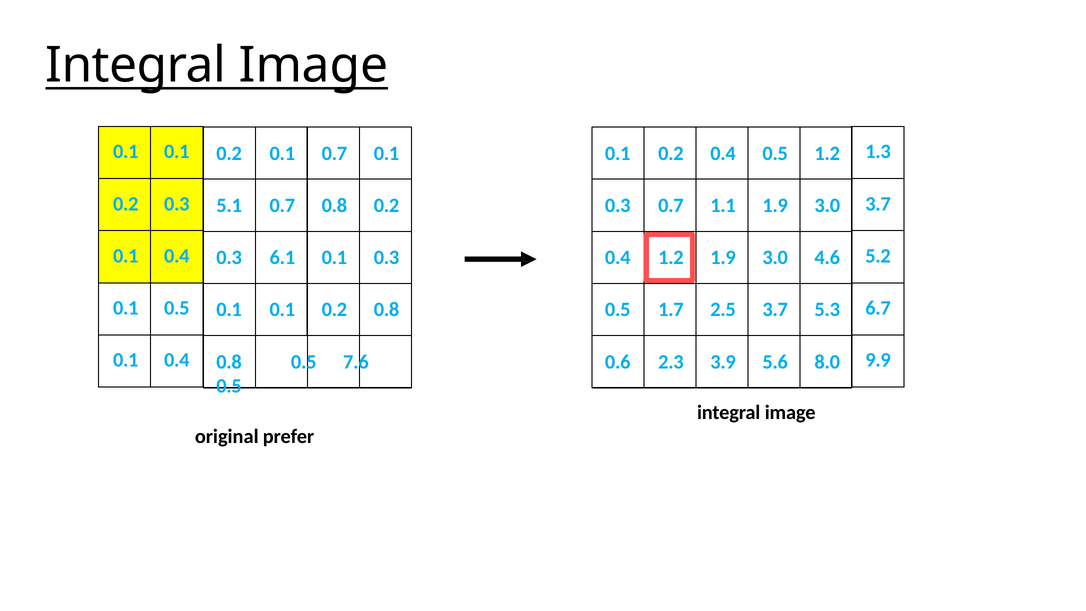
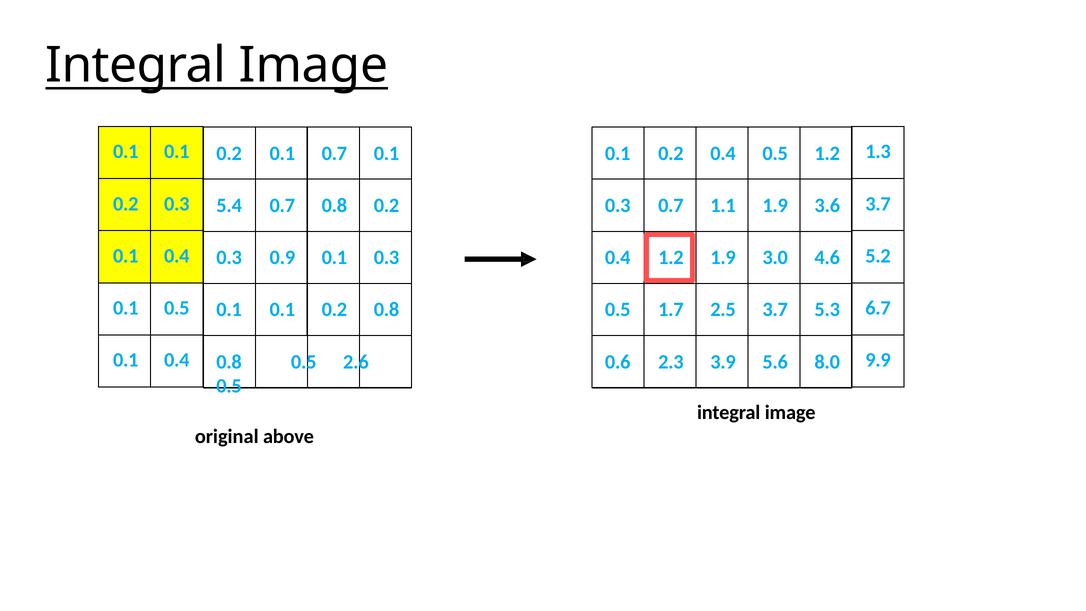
5.1: 5.1 -> 5.4
1.1 1.9 3.0: 3.0 -> 3.6
6.1: 6.1 -> 0.9
7.6: 7.6 -> 2.6
prefer: prefer -> above
